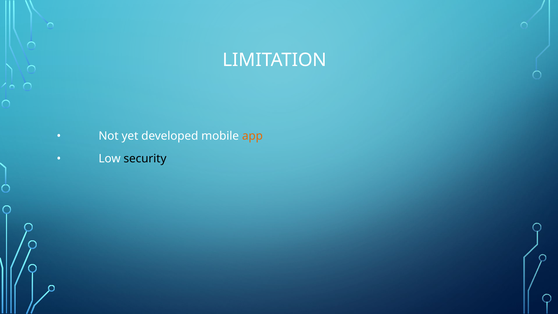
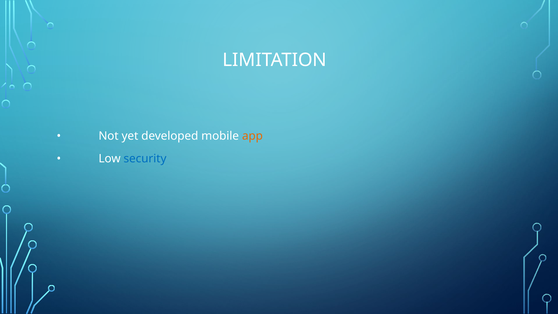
security colour: black -> blue
